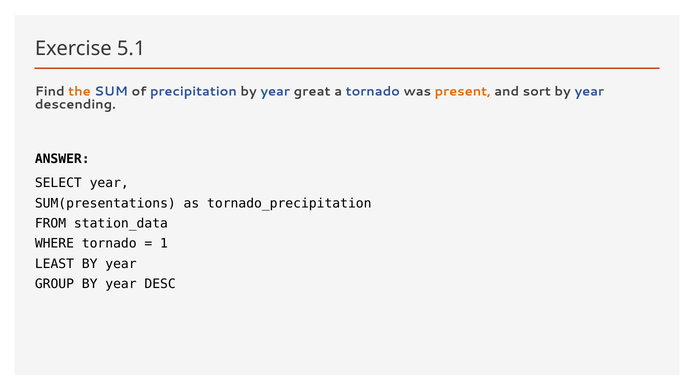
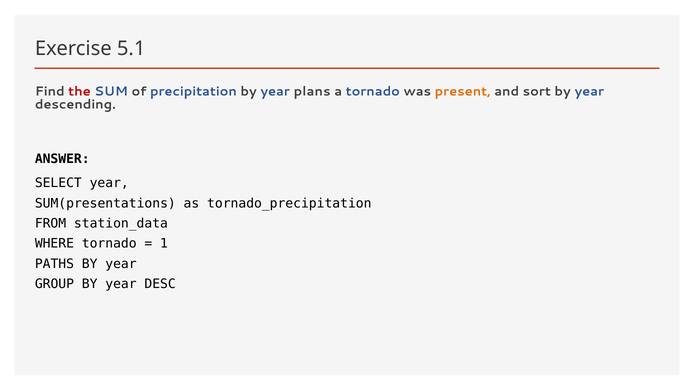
the colour: orange -> red
great: great -> plans
LEAST: LEAST -> PATHS
